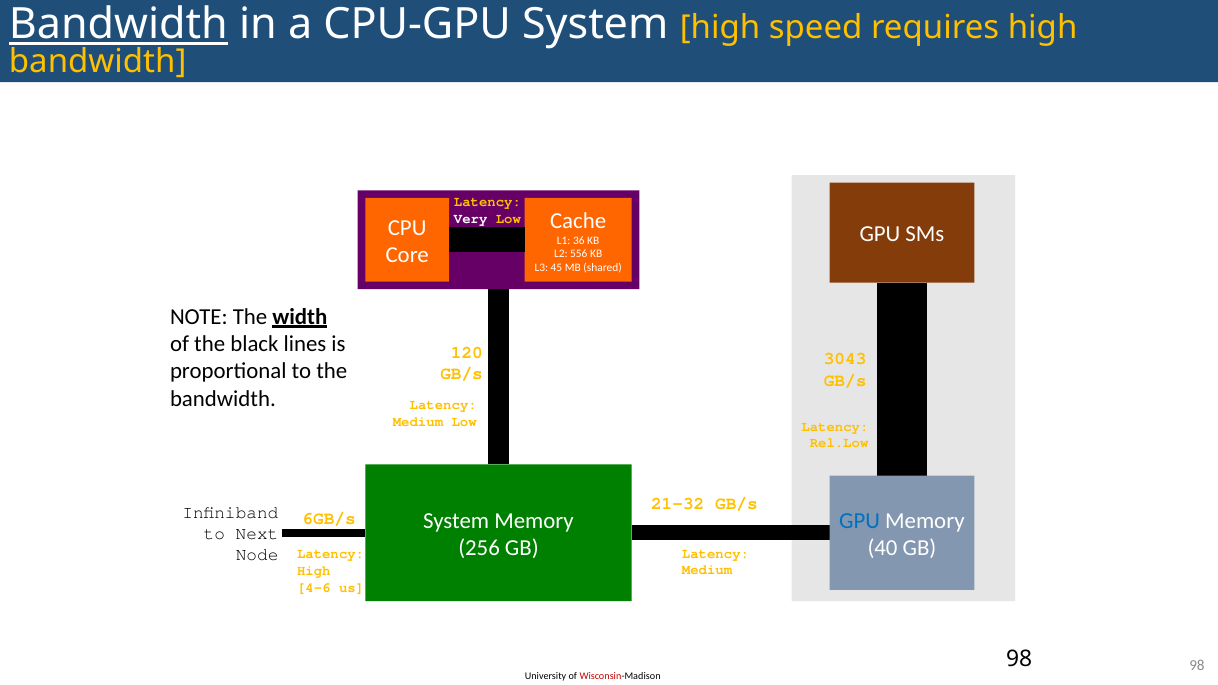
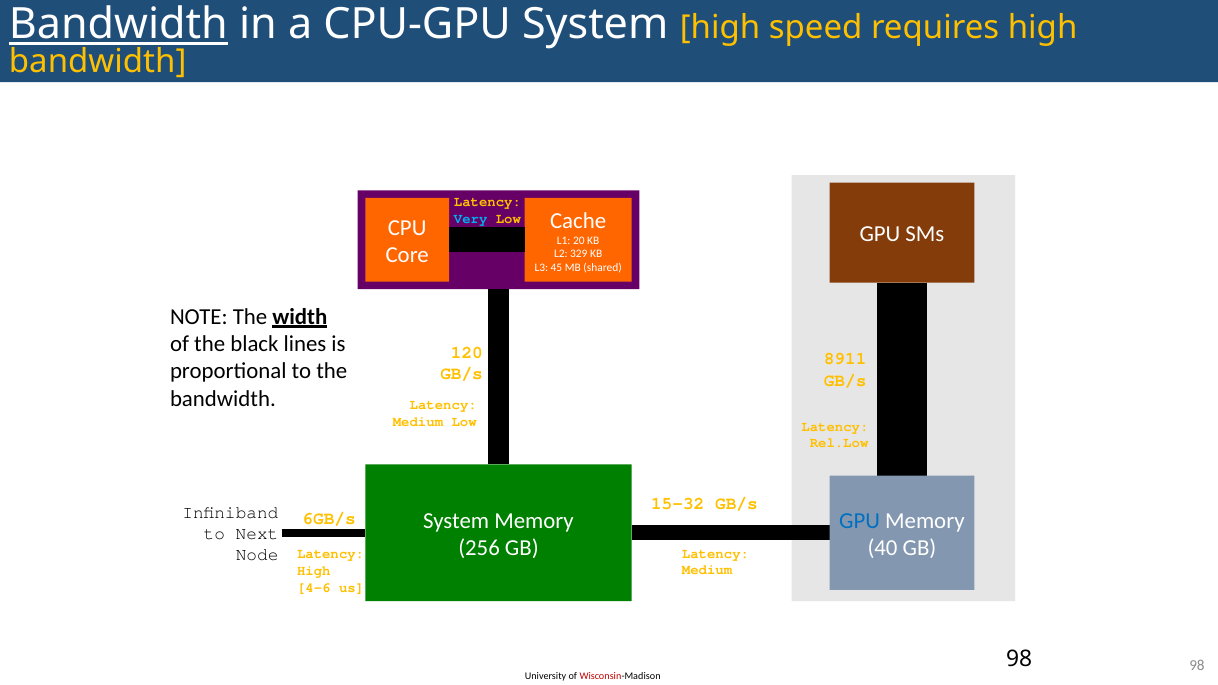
Very colour: white -> light blue
36: 36 -> 20
556: 556 -> 329
3043: 3043 -> 8911
21-32: 21-32 -> 15-32
